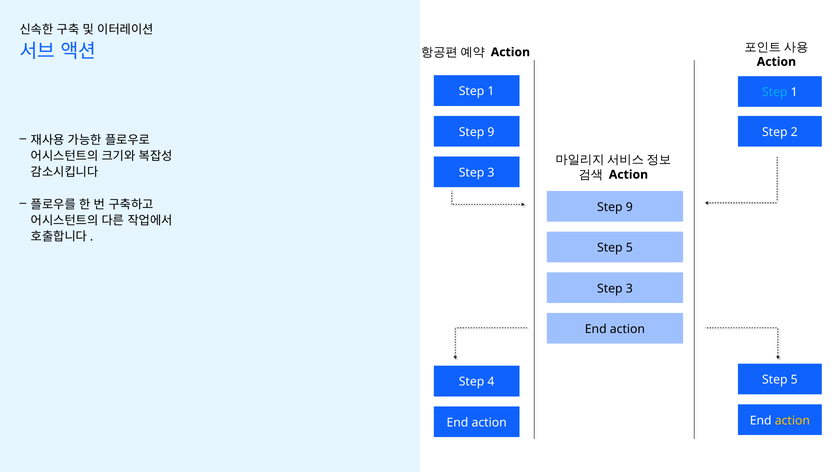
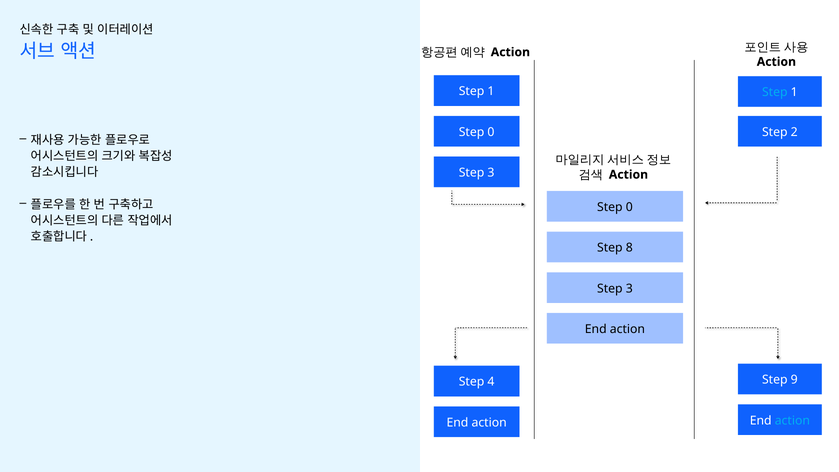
9 at (491, 132): 9 -> 0
9 at (629, 207): 9 -> 0
5 at (629, 248): 5 -> 8
5 at (794, 380): 5 -> 9
action at (792, 420) colour: yellow -> light blue
